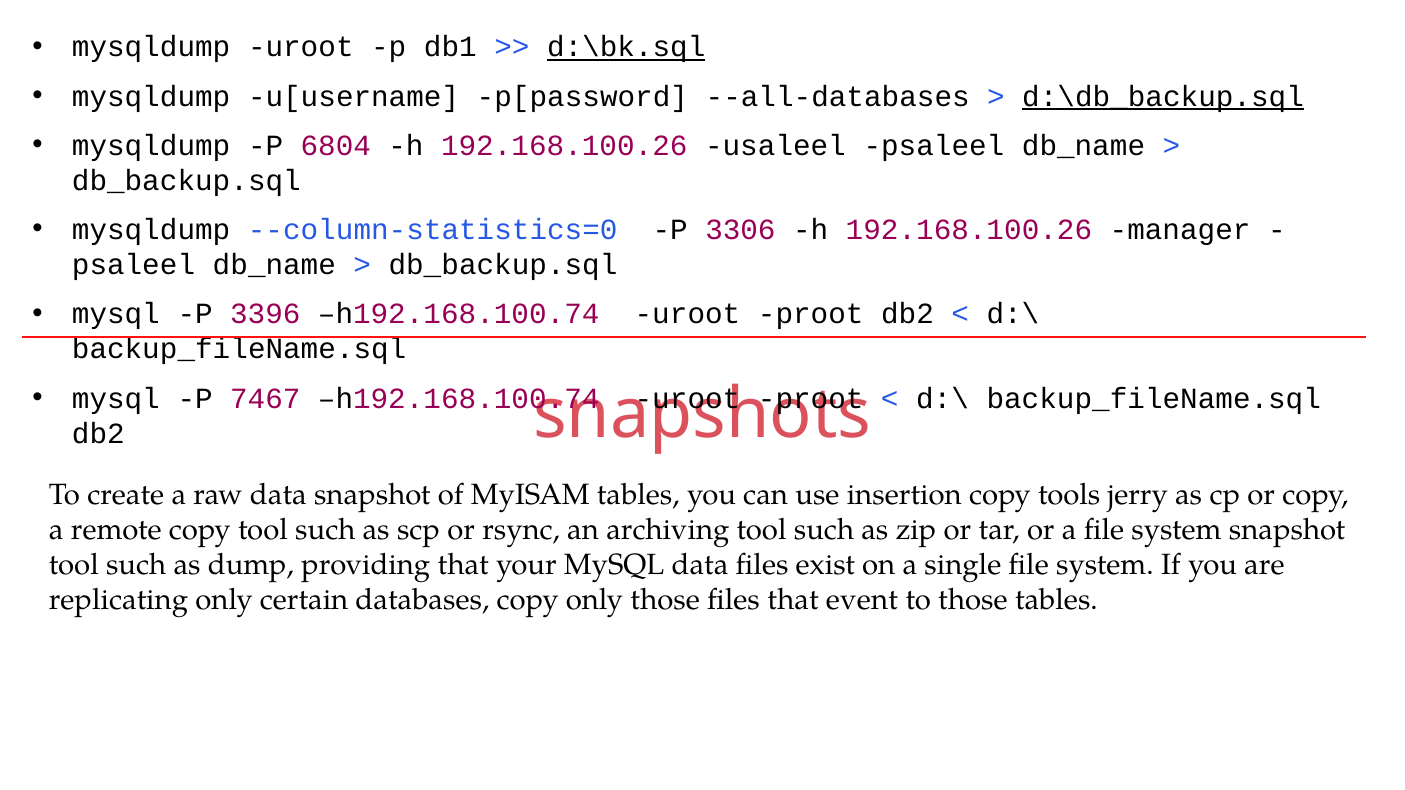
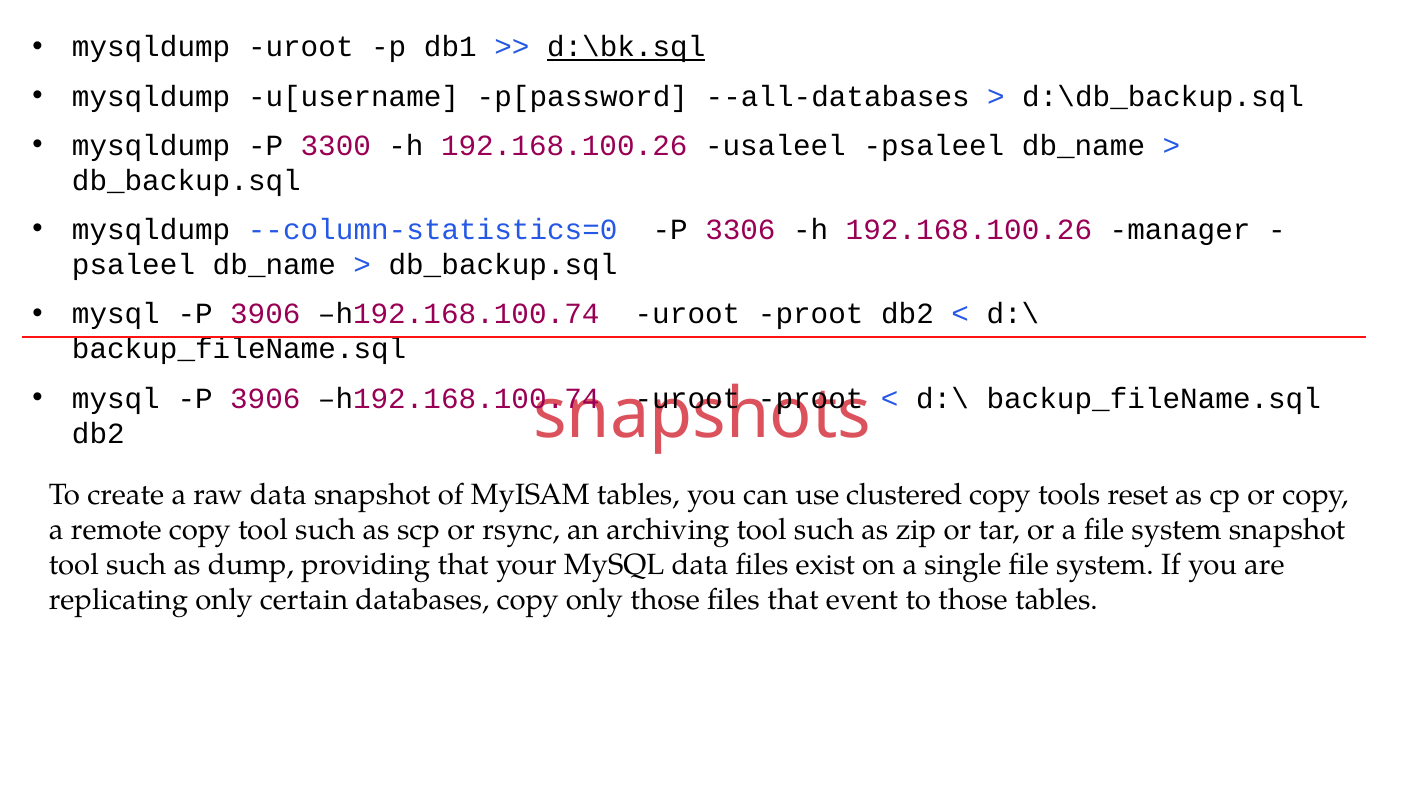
d:\db_backup.sql underline: present -> none
6804: 6804 -> 3300
3396 at (265, 314): 3396 -> 3906
7467 at (265, 399): 7467 -> 3906
insertion: insertion -> clustered
jerry: jerry -> reset
